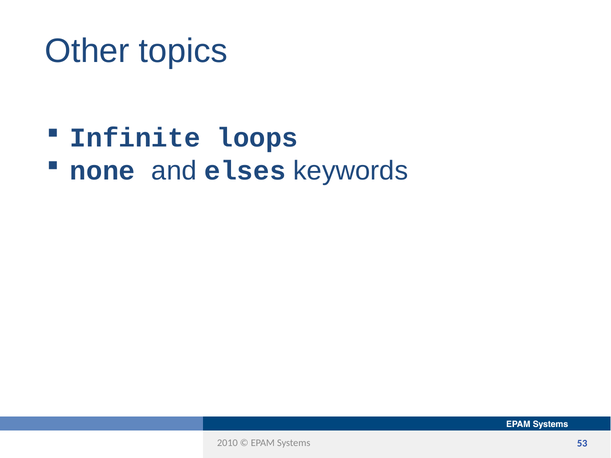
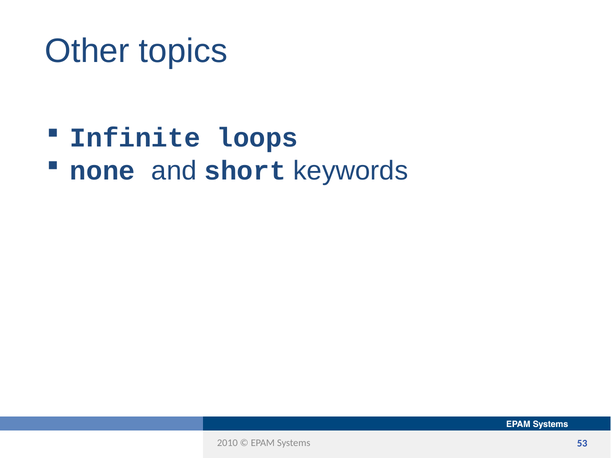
elses: elses -> short
